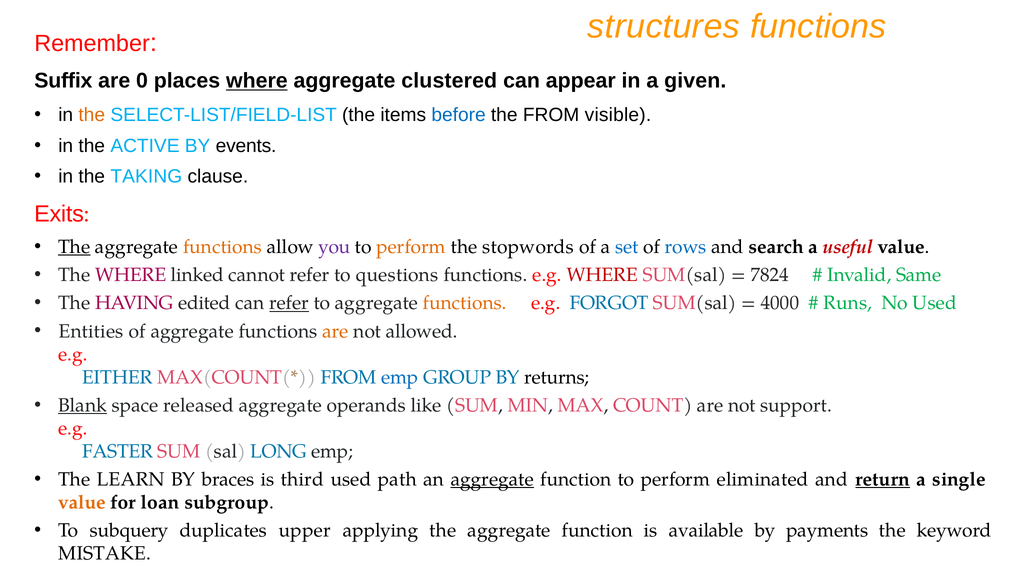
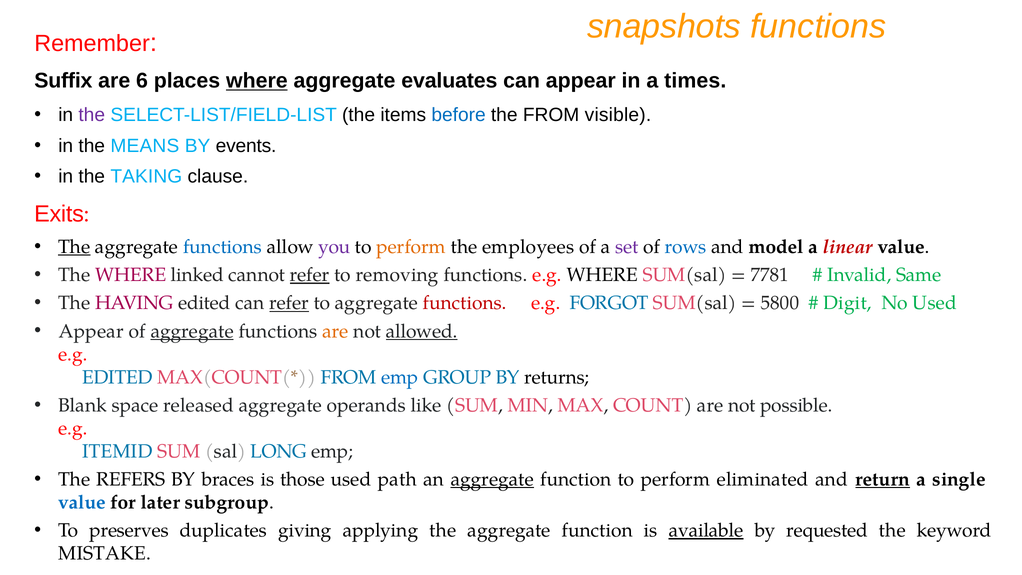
structures: structures -> snapshots
0: 0 -> 6
clustered: clustered -> evaluates
given: given -> times
the at (92, 115) colour: orange -> purple
ACTIVE: ACTIVE -> MEANS
functions at (223, 247) colour: orange -> blue
stopwords: stopwords -> employees
set colour: blue -> purple
search: search -> model
useful: useful -> linear
refer at (310, 275) underline: none -> present
questions: questions -> removing
WHERE at (602, 275) colour: red -> black
7824: 7824 -> 7781
functions at (465, 303) colour: orange -> red
4000: 4000 -> 5800
Runs: Runs -> Digit
Entities at (91, 331): Entities -> Appear
aggregate at (192, 331) underline: none -> present
allowed underline: none -> present
EITHER at (117, 377): EITHER -> EDITED
Blank underline: present -> none
support: support -> possible
FASTER: FASTER -> ITEMID
LEARN: LEARN -> REFERS
third: third -> those
value at (82, 502) colour: orange -> blue
loan: loan -> later
subquery: subquery -> preserves
upper: upper -> giving
available underline: none -> present
payments: payments -> requested
